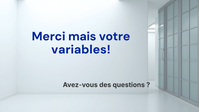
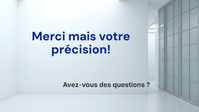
variables: variables -> précision
